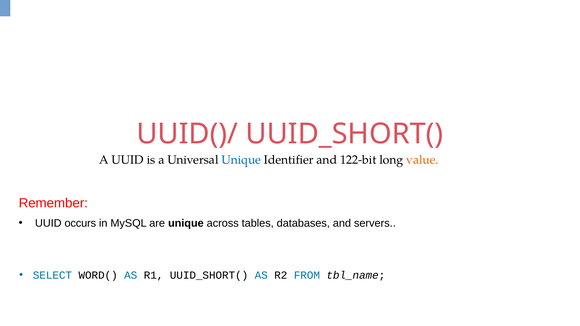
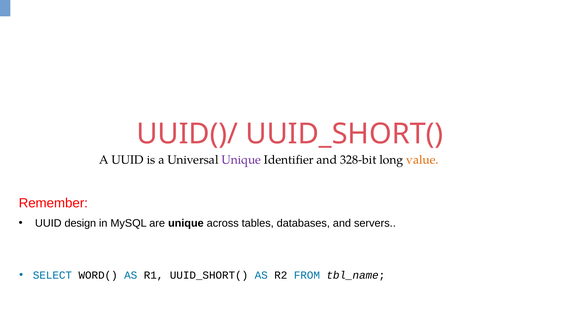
Unique at (241, 160) colour: blue -> purple
122-bit: 122-bit -> 328-bit
occurs: occurs -> design
